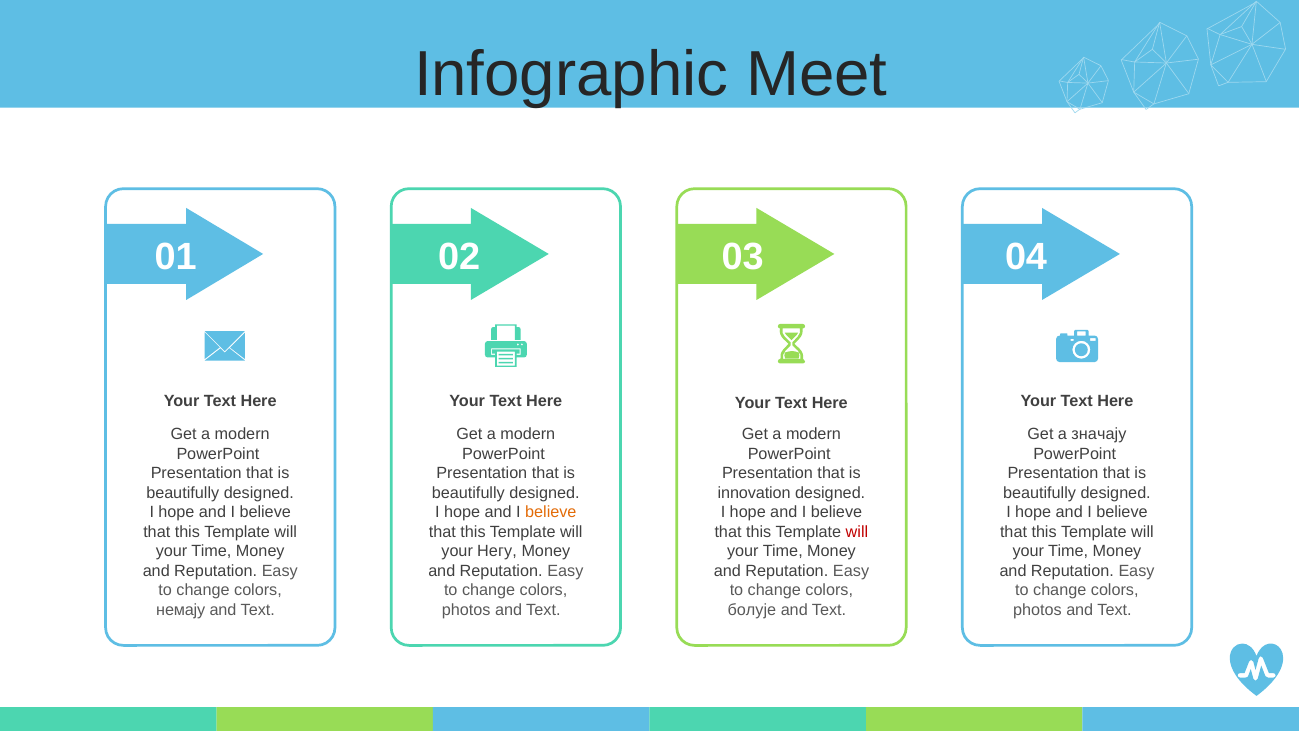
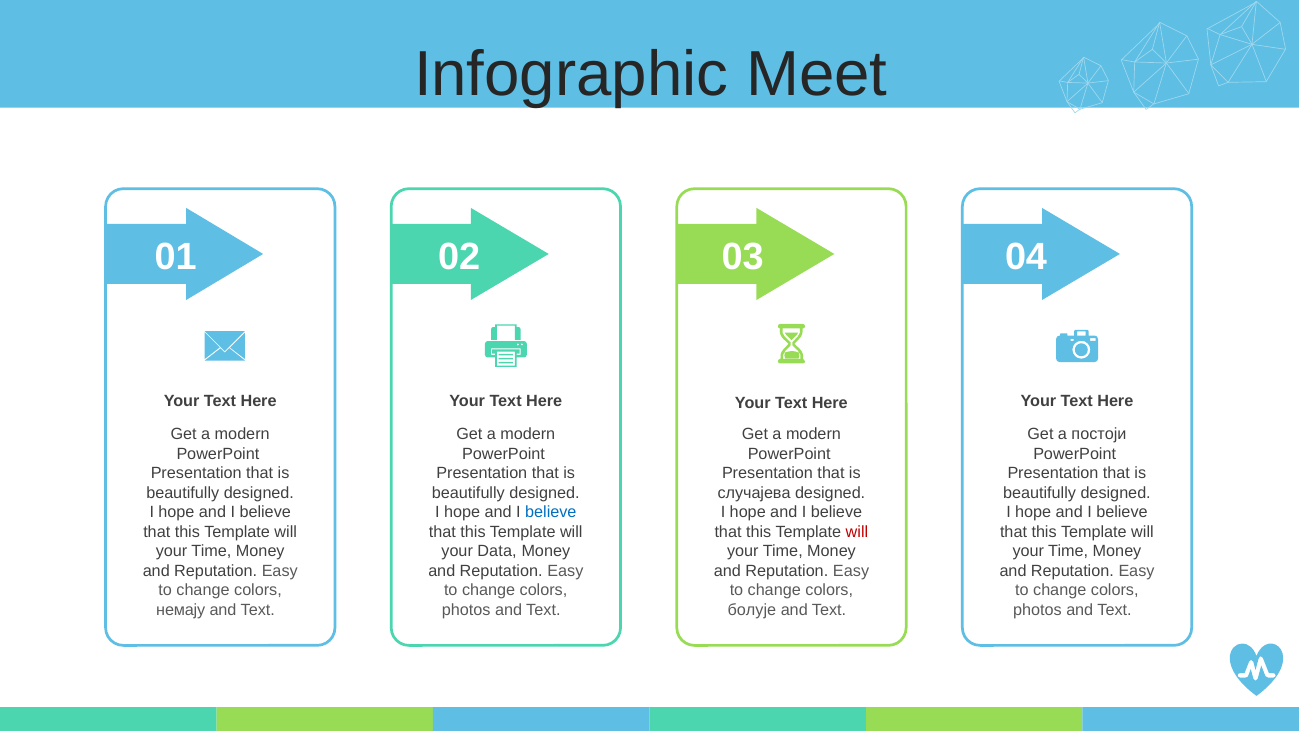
значају: значају -> постоји
innovation: innovation -> случајева
believe at (551, 512) colour: orange -> blue
Негу: Негу -> Data
